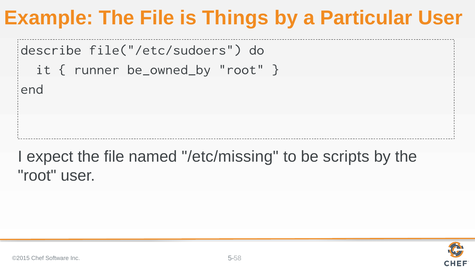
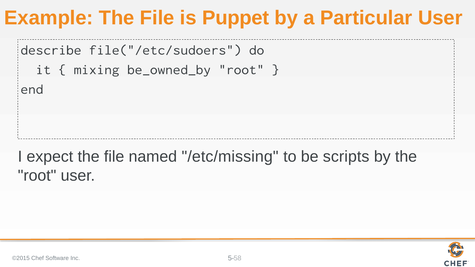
Things: Things -> Puppet
runner: runner -> mixing
